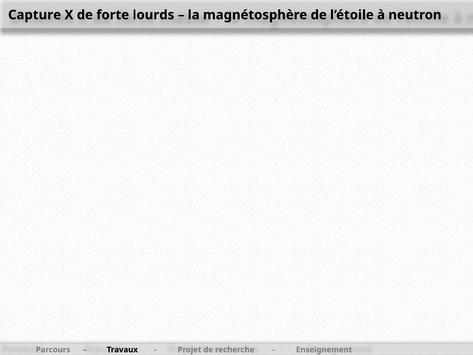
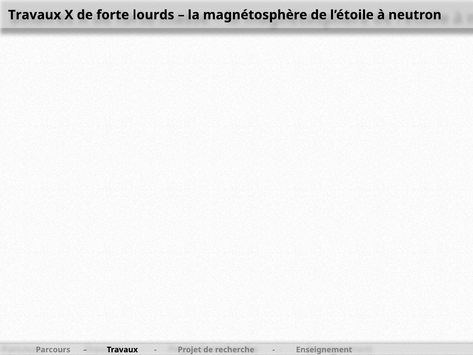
Capture at (35, 15): Capture -> Travaux
